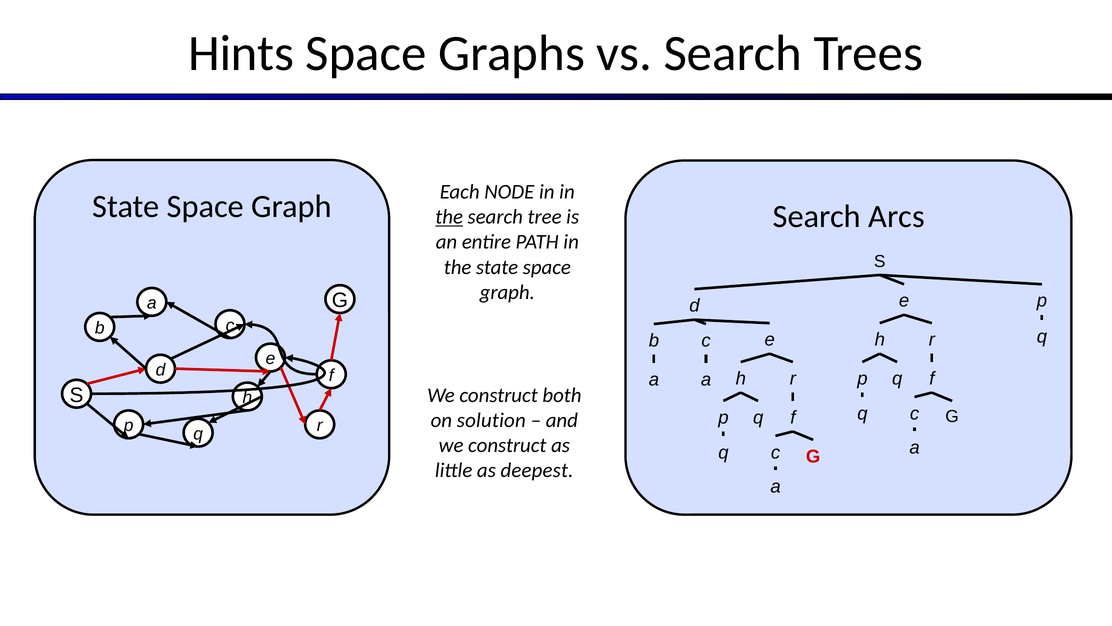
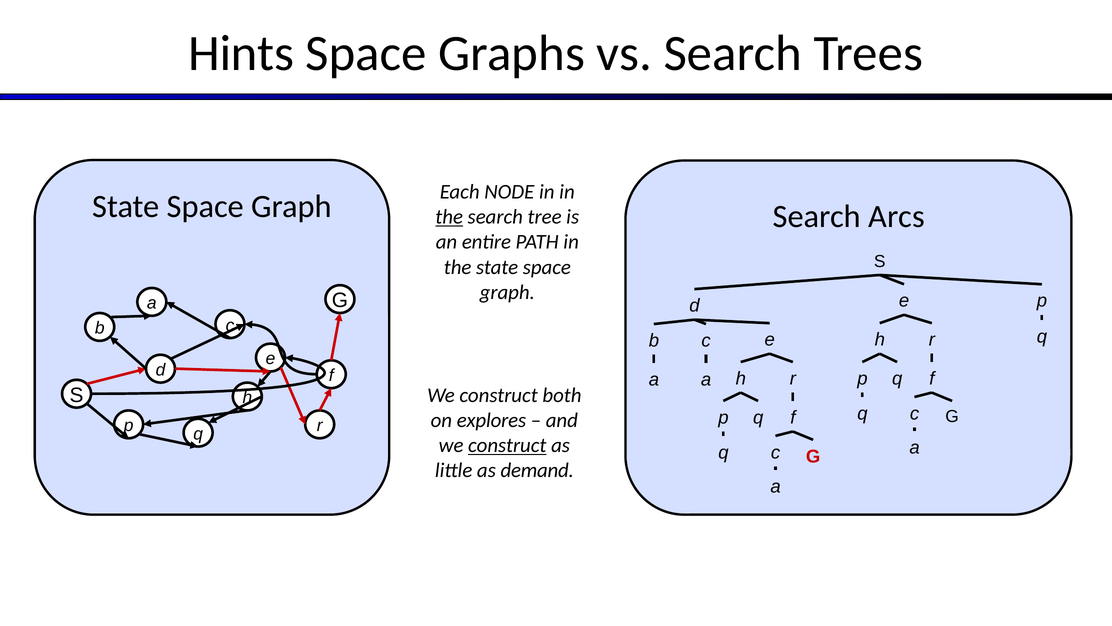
solution: solution -> explores
construct at (507, 445) underline: none -> present
deepest: deepest -> demand
